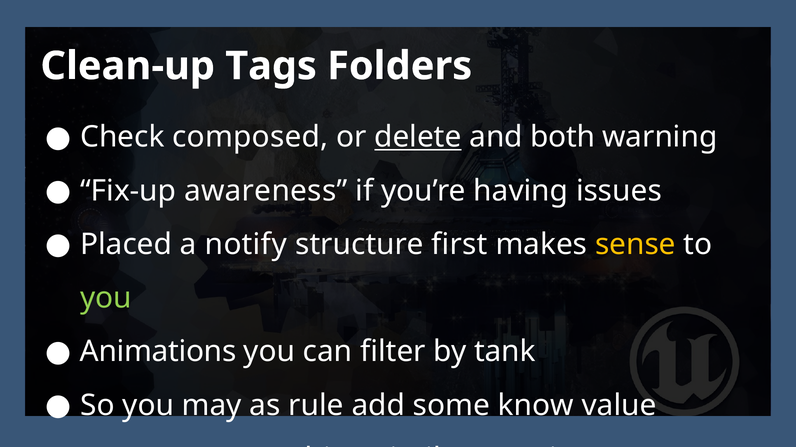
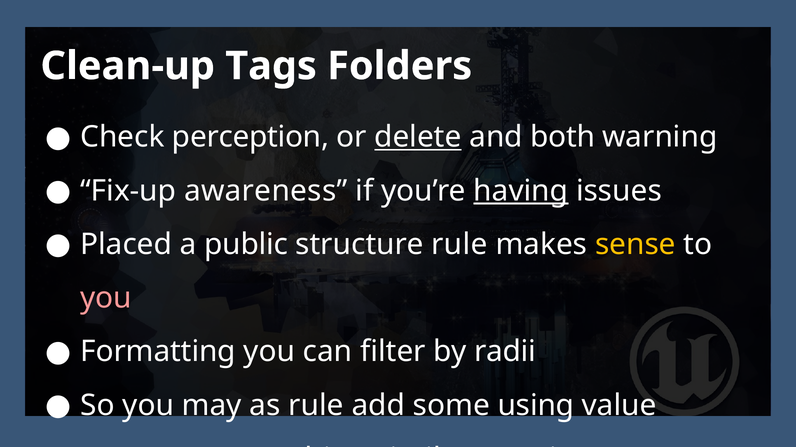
composed: composed -> perception
having underline: none -> present
notify: notify -> public
structure first: first -> rule
you at (106, 298) colour: light green -> pink
Animations: Animations -> Formatting
tank: tank -> radii
know: know -> using
